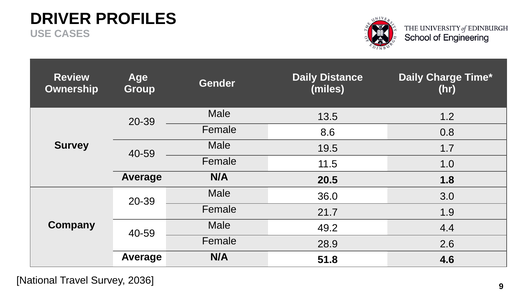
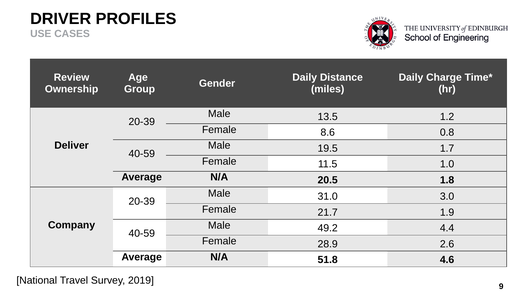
Survey at (72, 145): Survey -> Deliver
36.0: 36.0 -> 31.0
2036: 2036 -> 2019
